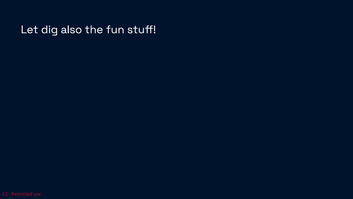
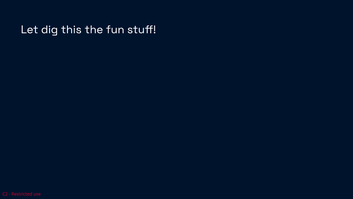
also: also -> this
